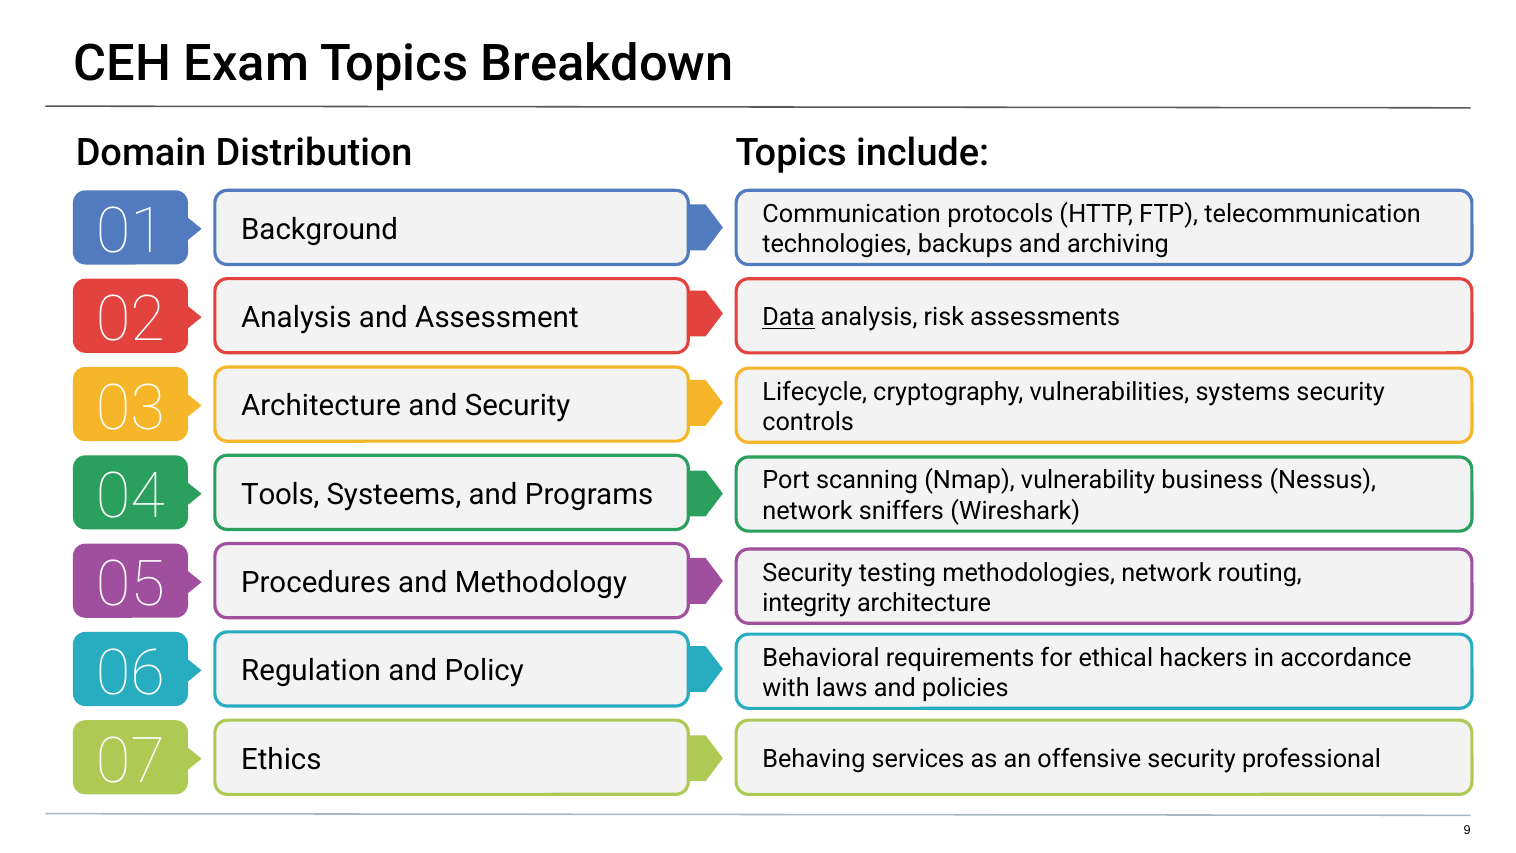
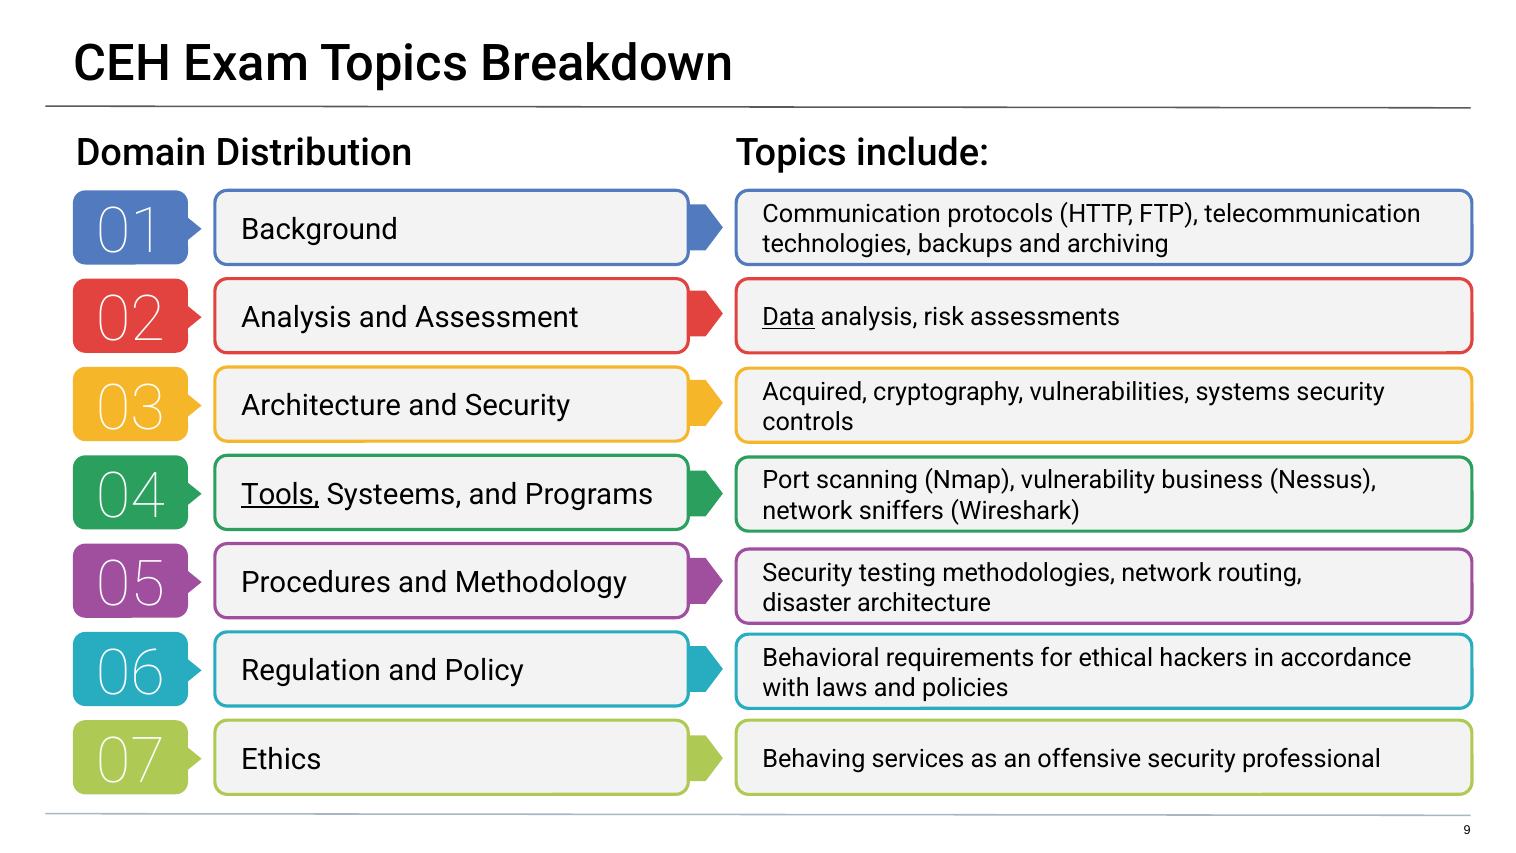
Lifecycle: Lifecycle -> Acquired
Tools underline: none -> present
integrity: integrity -> disaster
